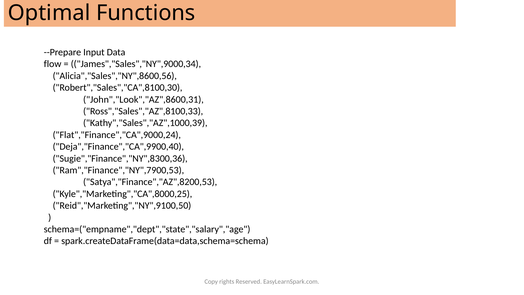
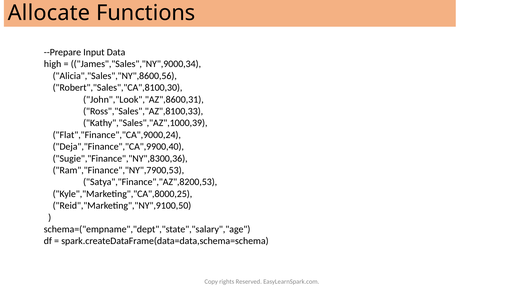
Optimal: Optimal -> Allocate
flow: flow -> high
